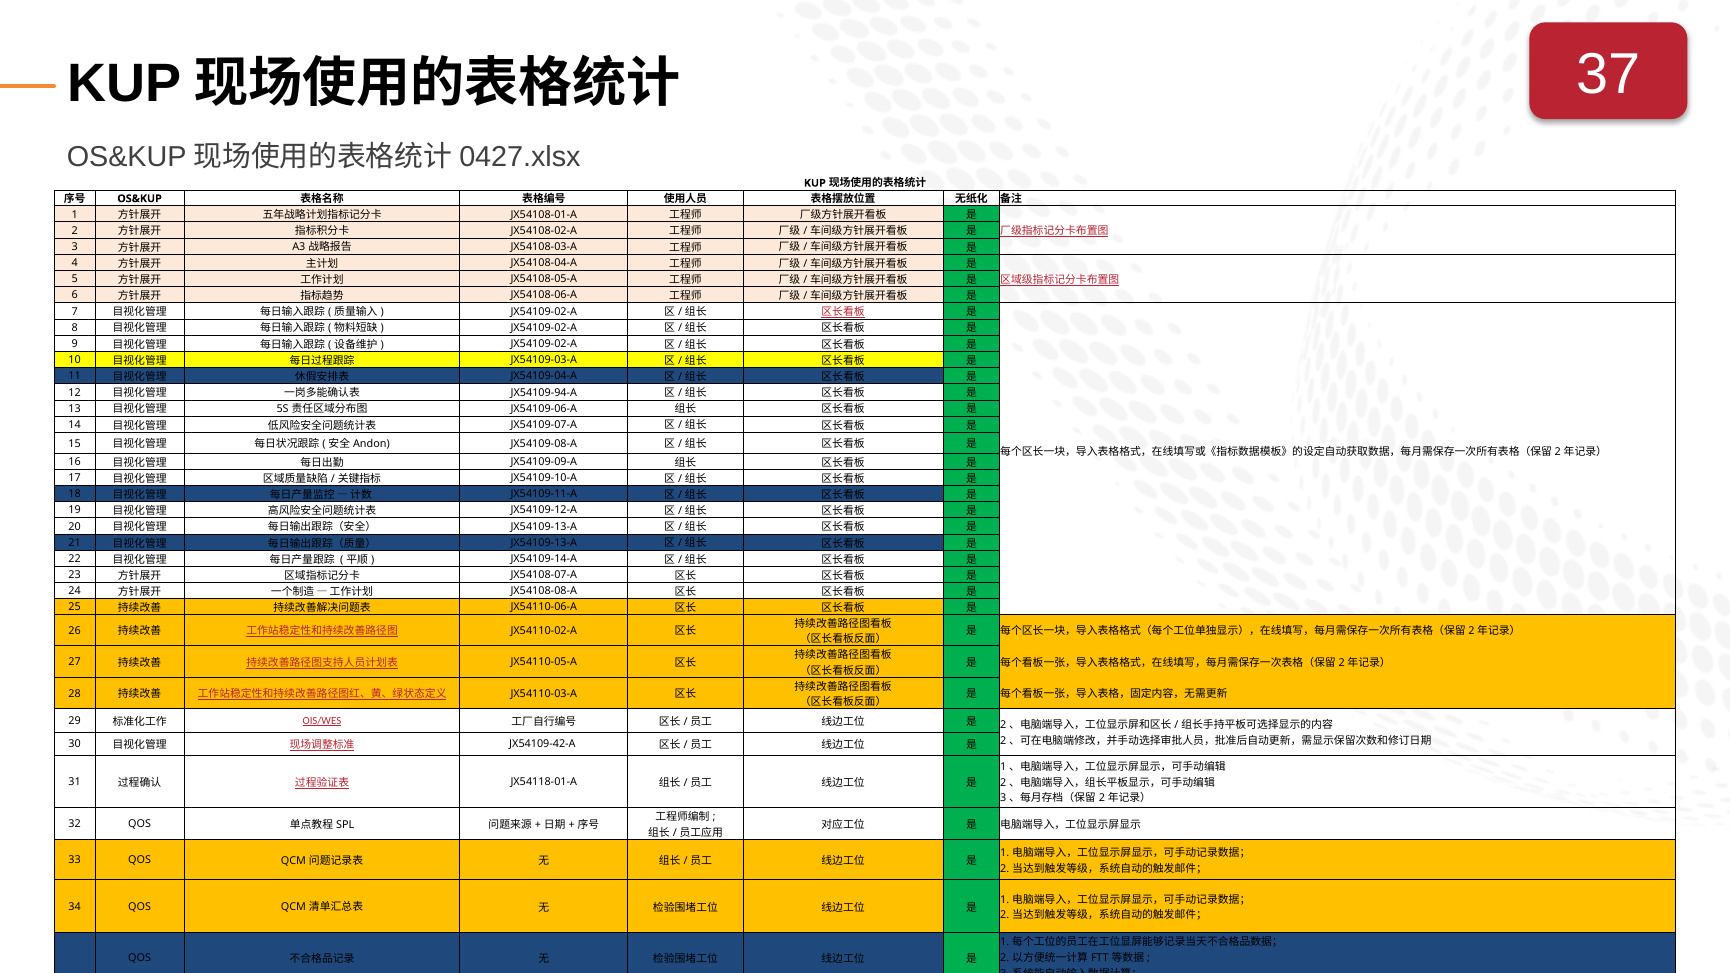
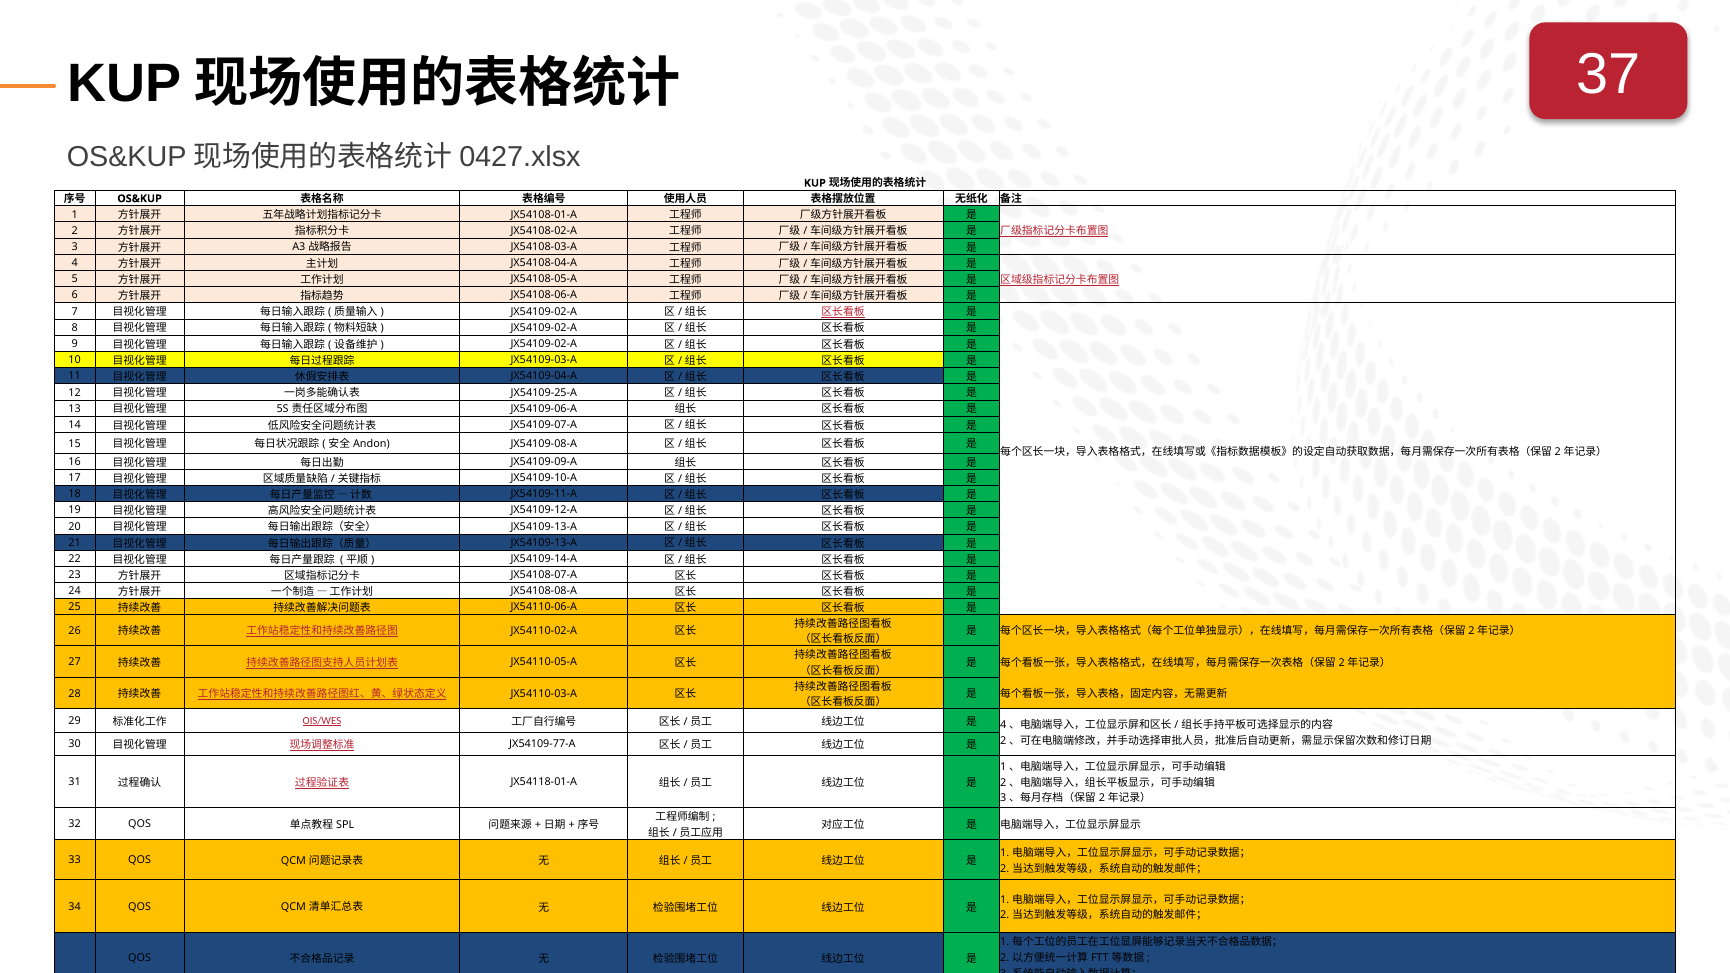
JX54109-94-A: JX54109-94-A -> JX54109-25-A
2 at (1003, 725): 2 -> 4
JX54109-42-A: JX54109-42-A -> JX54109-77-A
